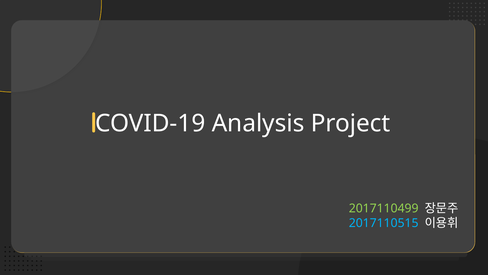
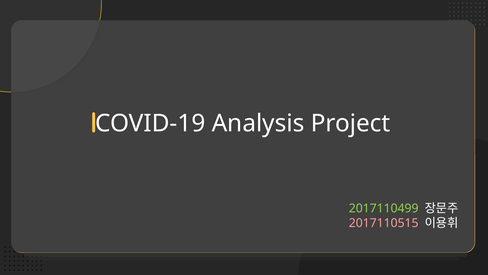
2017110515 colour: light blue -> pink
